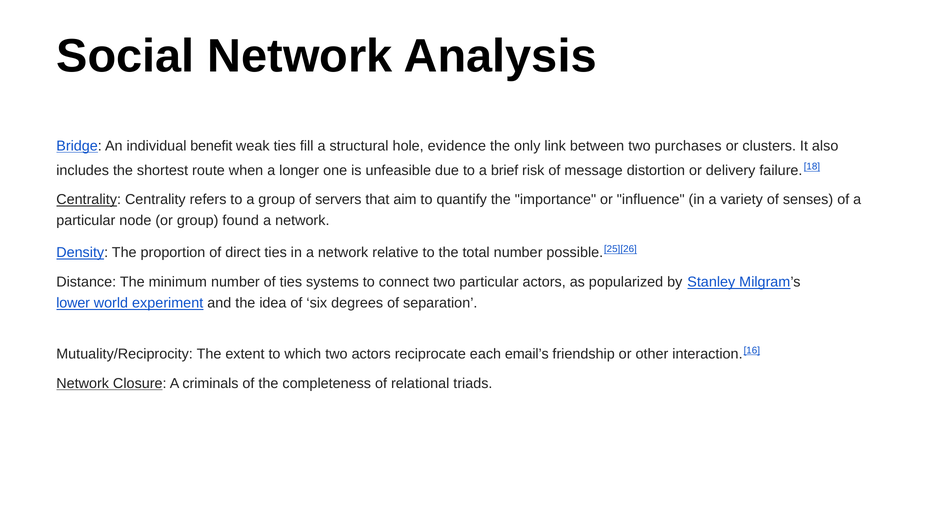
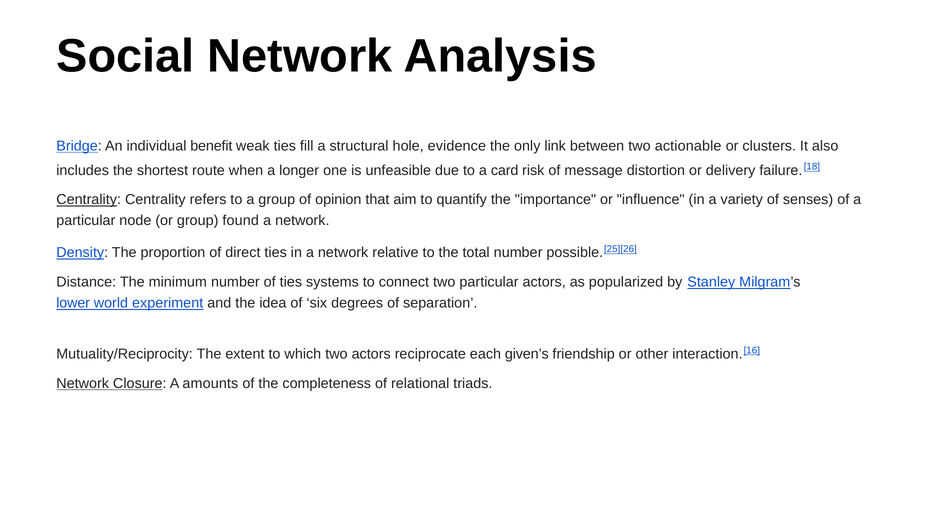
purchases: purchases -> actionable
brief: brief -> card
servers: servers -> opinion
email’s: email’s -> given’s
criminals: criminals -> amounts
